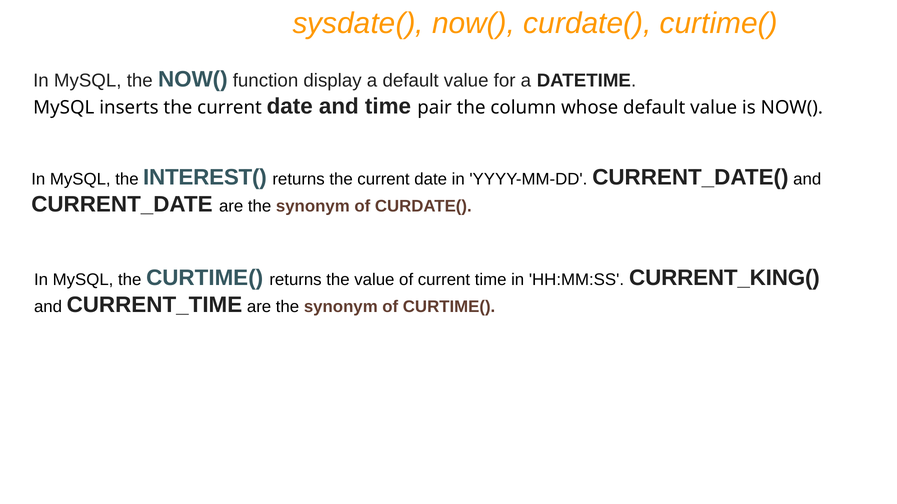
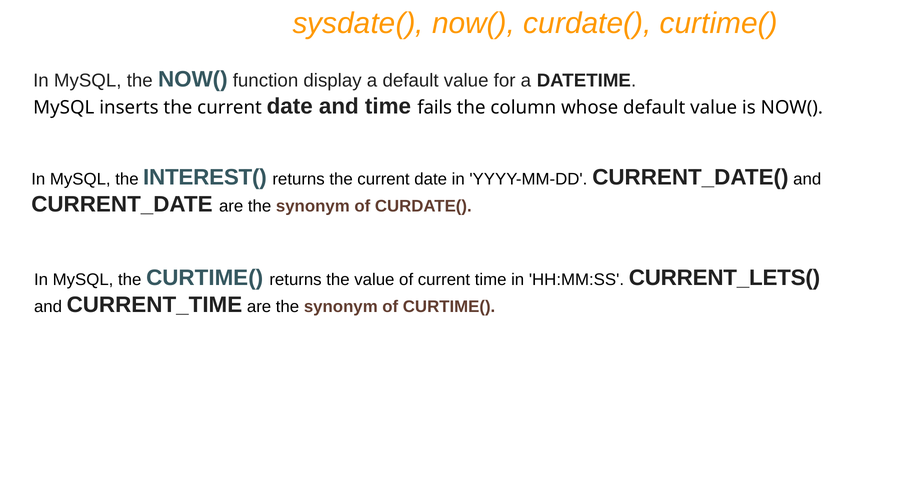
pair: pair -> fails
CURRENT_KING(: CURRENT_KING( -> CURRENT_LETS(
